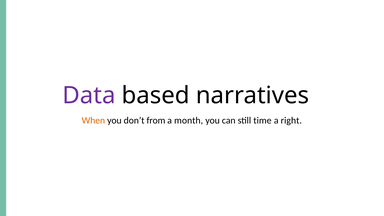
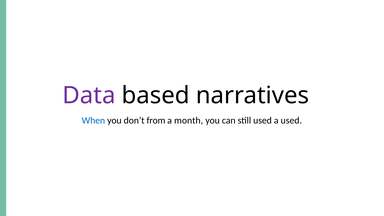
When colour: orange -> blue
still time: time -> used
a right: right -> used
